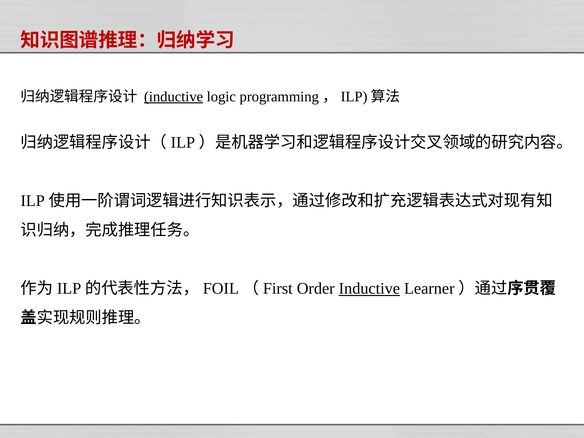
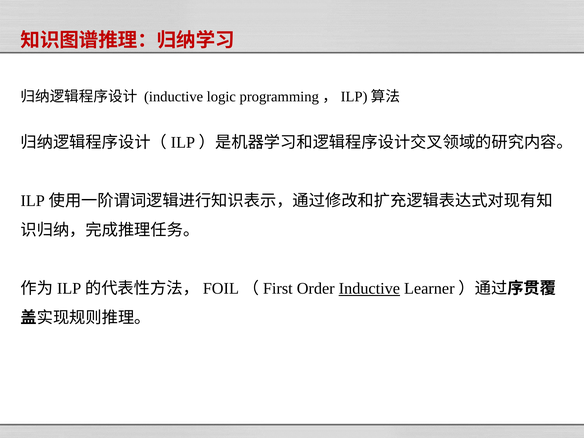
inductive at (174, 97) underline: present -> none
